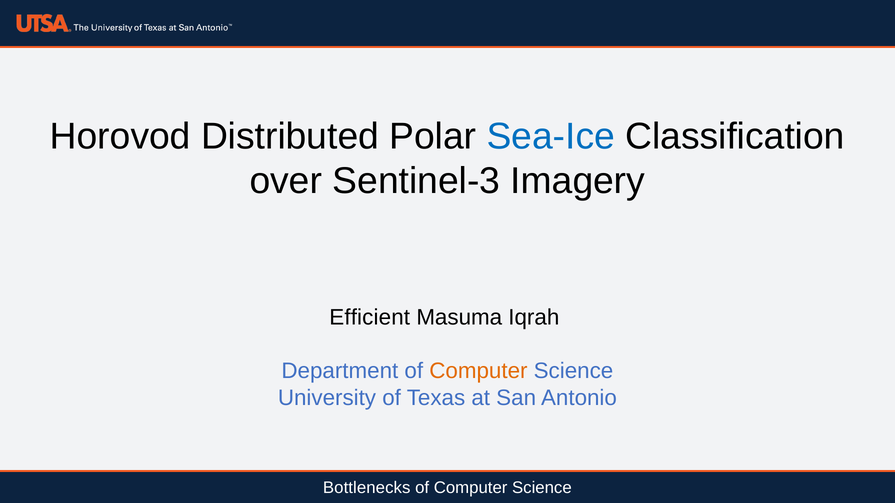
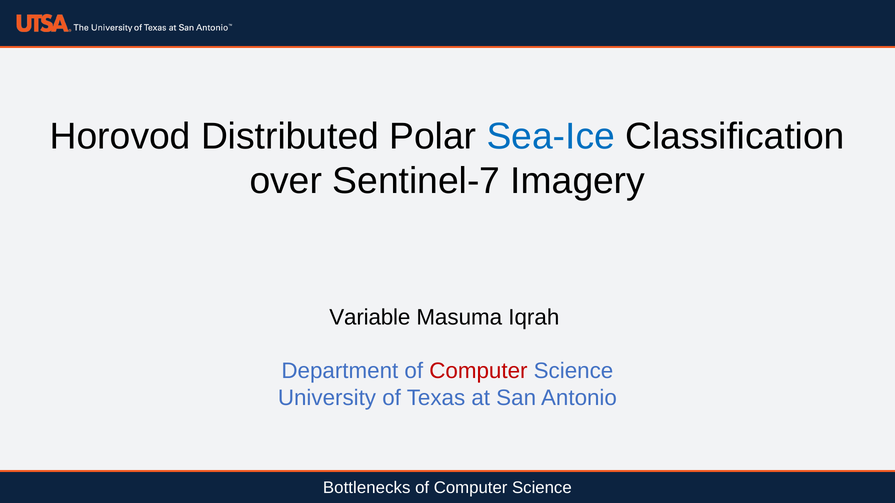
Sentinel-3: Sentinel-3 -> Sentinel-7
Efficient: Efficient -> Variable
Computer at (478, 371) colour: orange -> red
